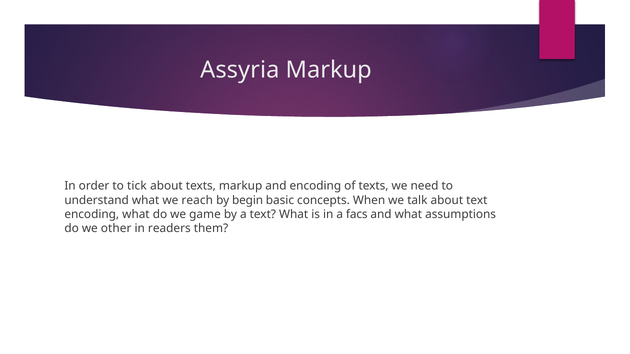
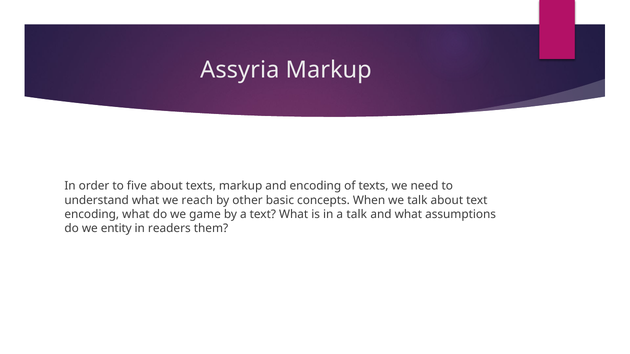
tick: tick -> five
begin: begin -> other
a facs: facs -> talk
other: other -> entity
